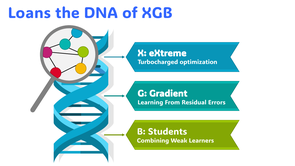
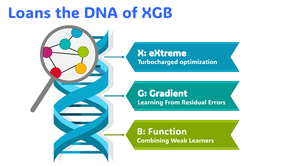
Students: Students -> Function
